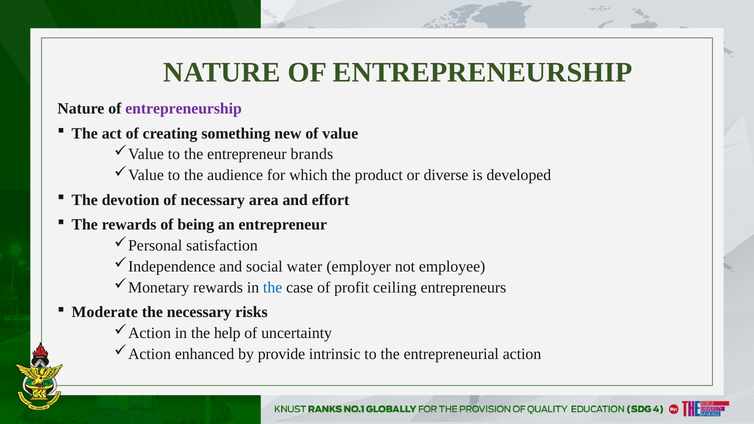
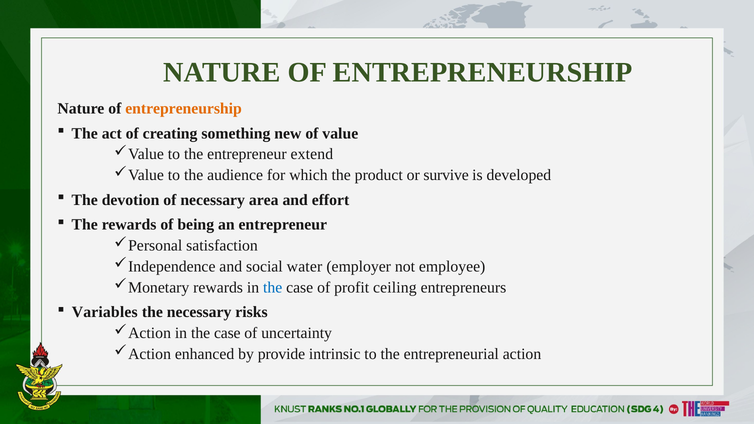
entrepreneurship at (184, 109) colour: purple -> orange
brands: brands -> extend
diverse: diverse -> survive
Moderate: Moderate -> Variables
help at (227, 333): help -> case
